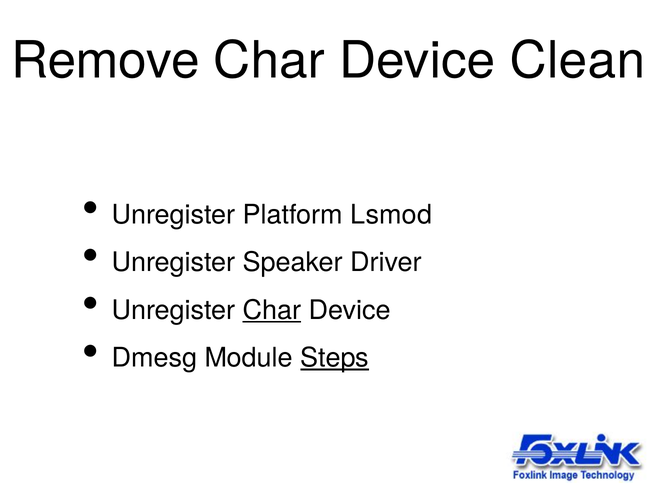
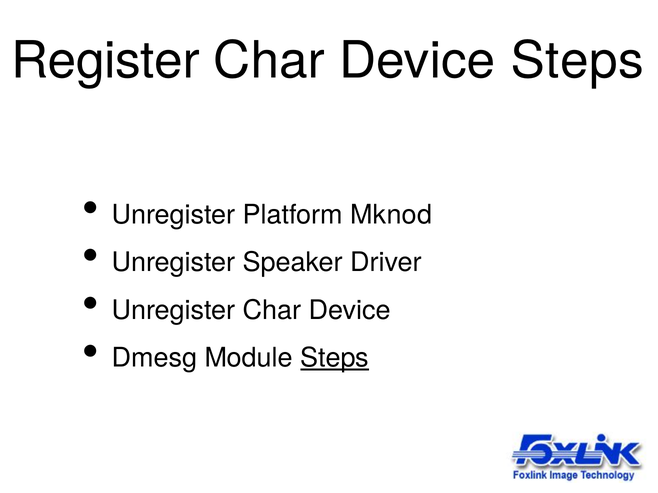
Remove: Remove -> Register
Device Clean: Clean -> Steps
Lsmod: Lsmod -> Mknod
Char at (272, 310) underline: present -> none
